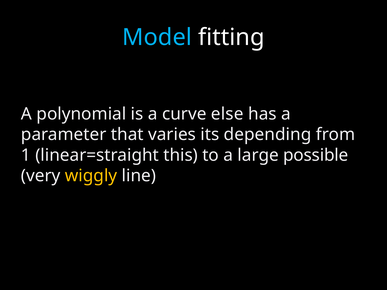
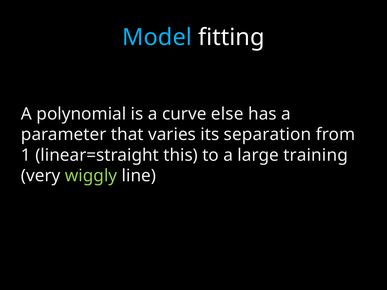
depending: depending -> separation
possible: possible -> training
wiggly colour: yellow -> light green
